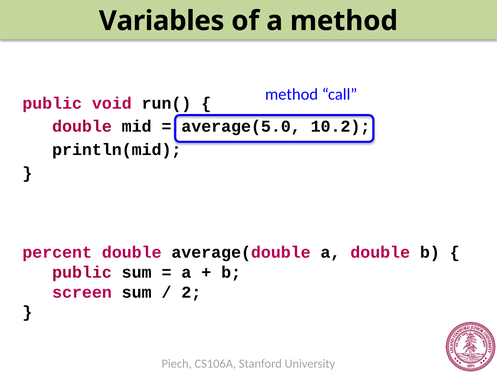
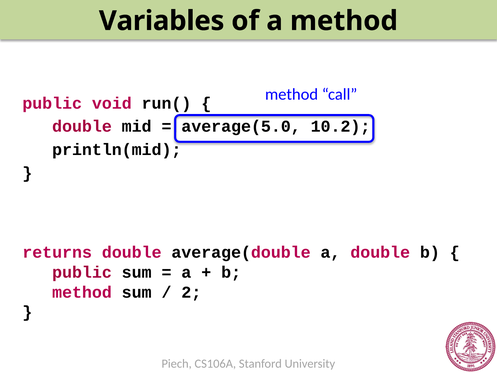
percent: percent -> returns
screen at (82, 292): screen -> method
